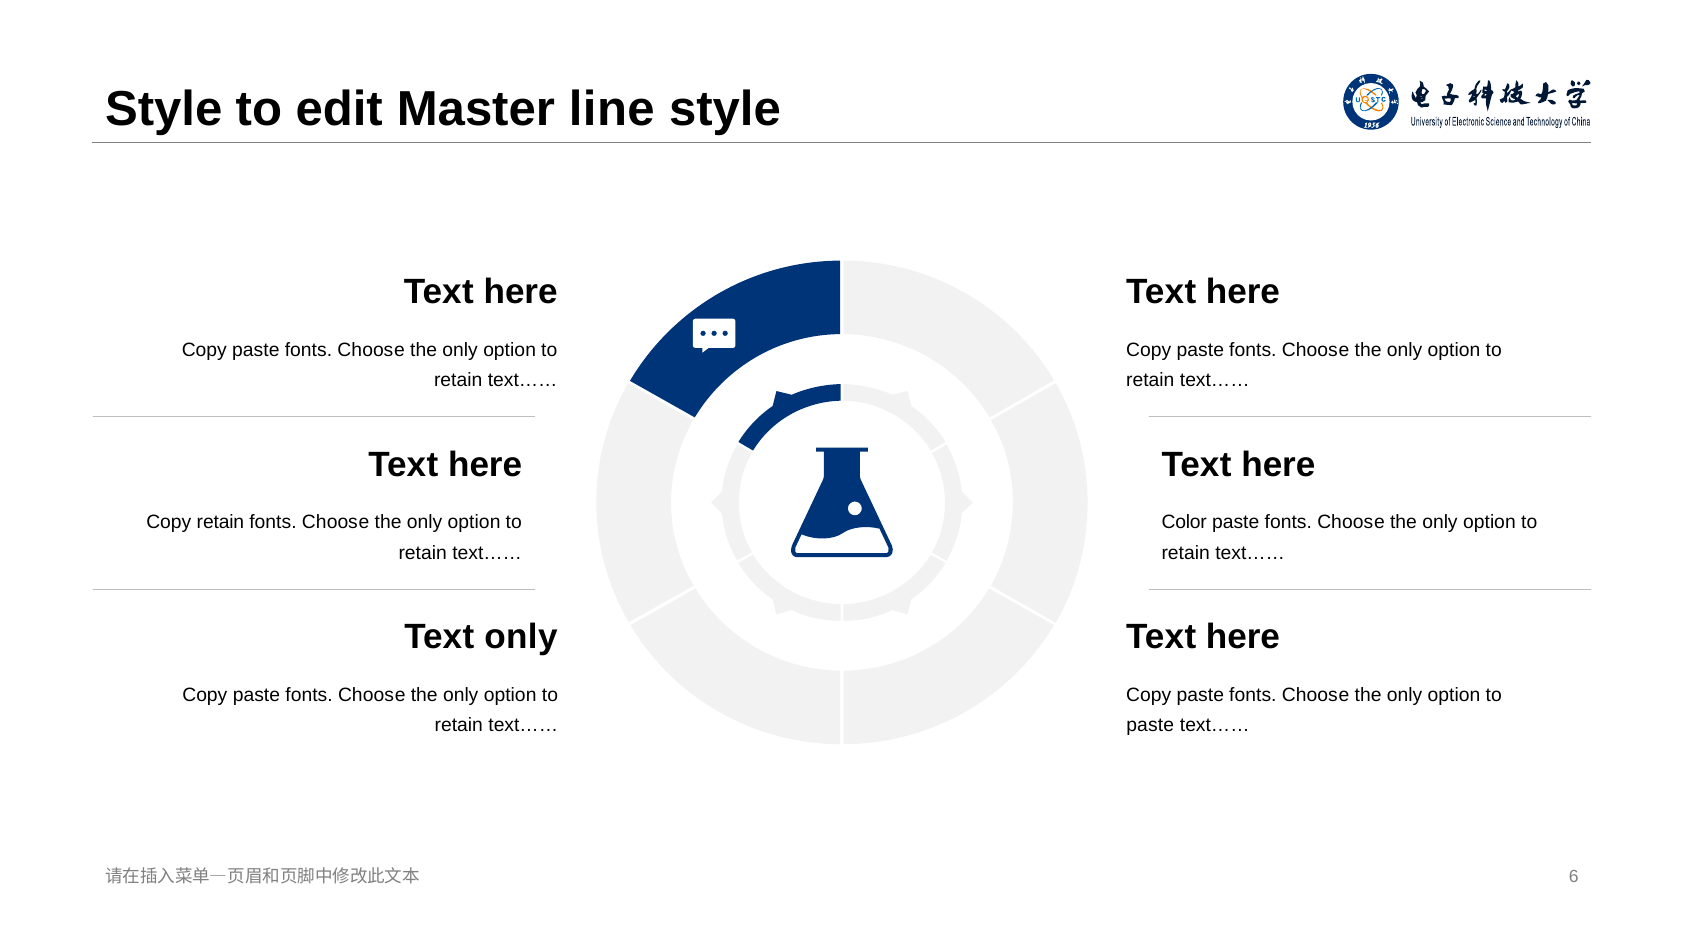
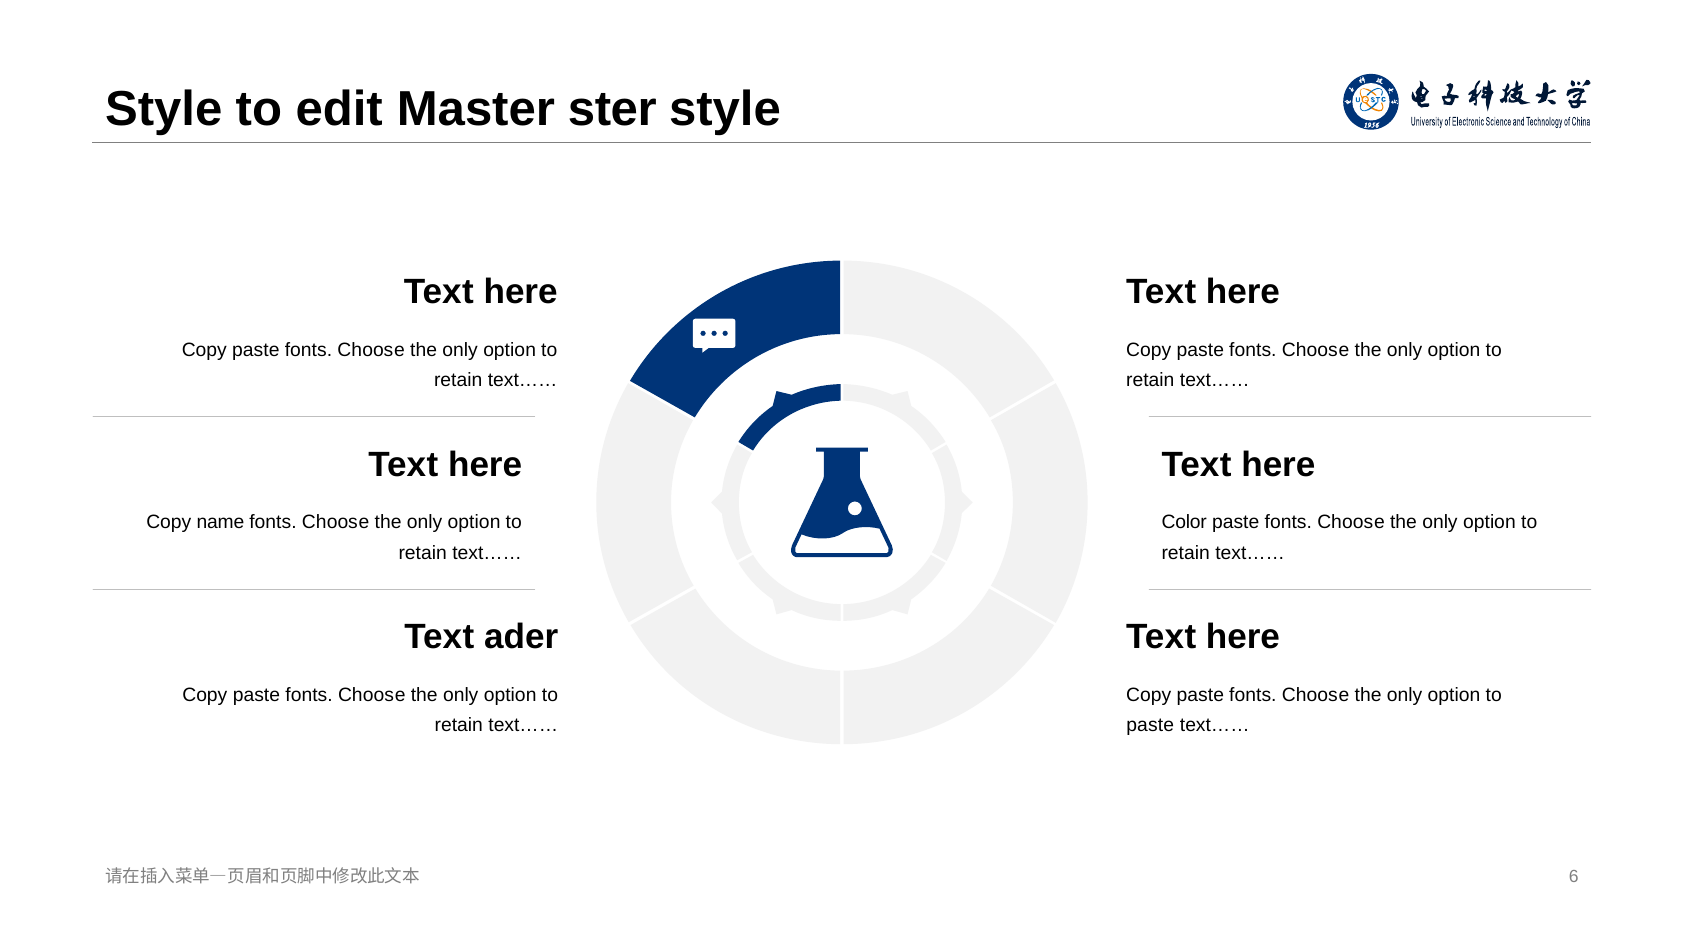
line: line -> ster
Copy retain: retain -> name
t only: only -> ader
